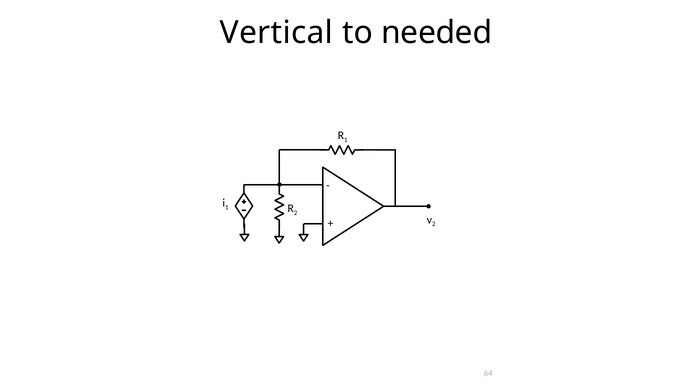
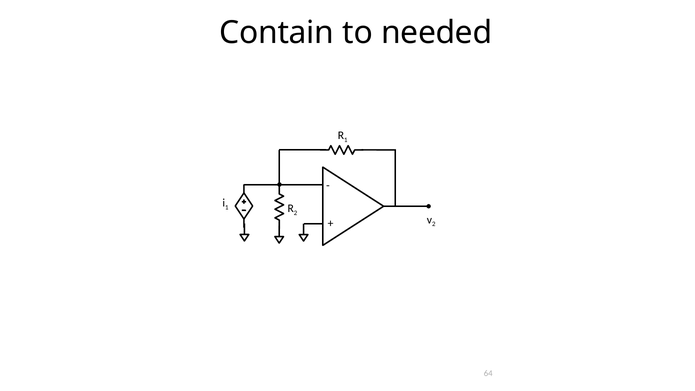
Vertical: Vertical -> Contain
